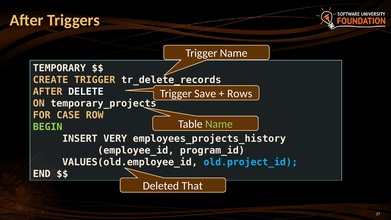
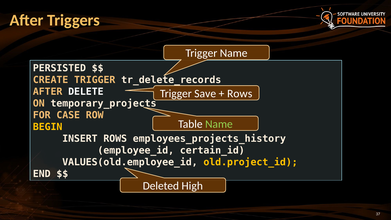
TEMPORARY: TEMPORARY -> PERSISTED
BEGIN colour: light green -> yellow
INSERT VERY: VERY -> ROWS
program_id: program_id -> certain_id
old.project_id colour: light blue -> yellow
That: That -> High
